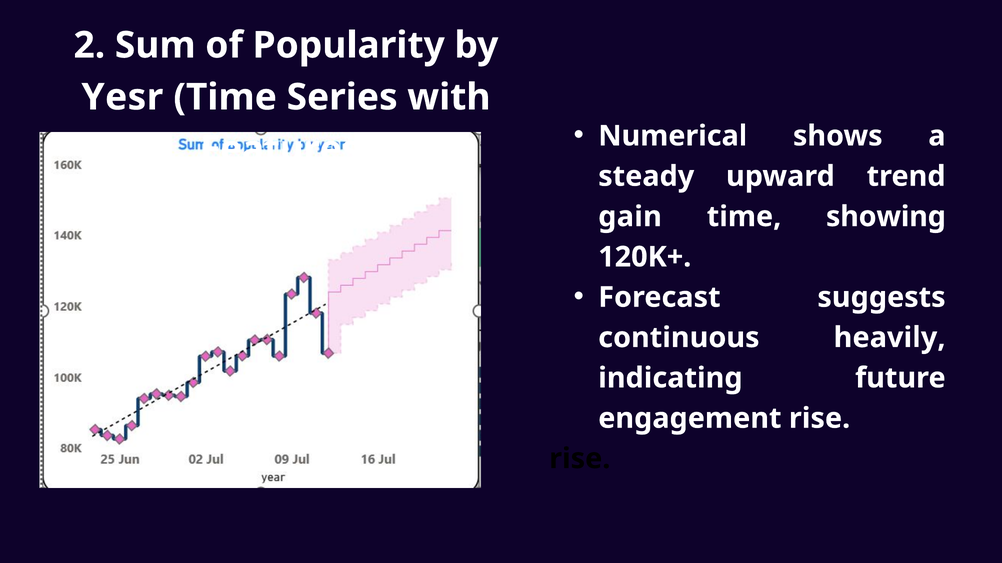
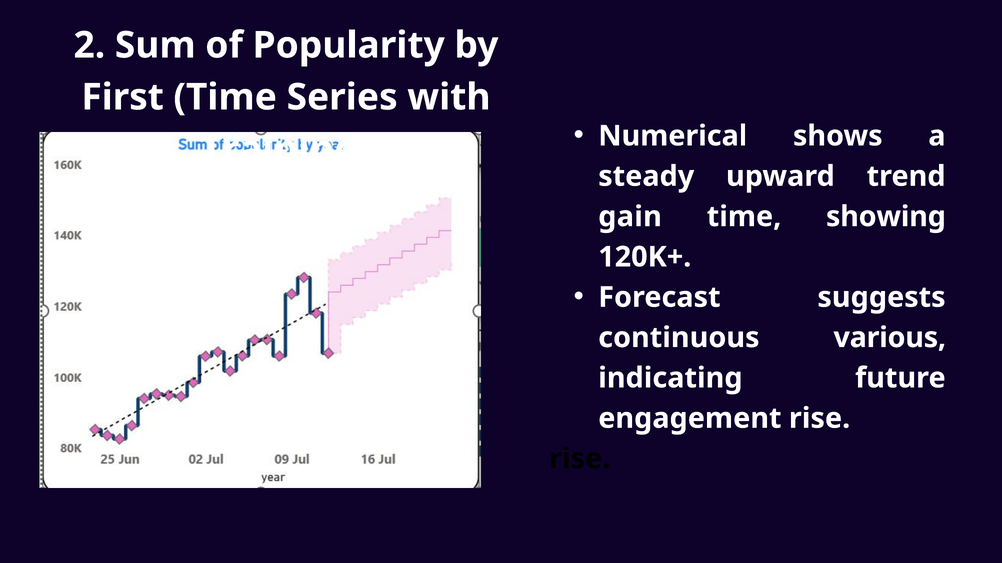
Yesr: Yesr -> First
Features: Features -> Training
heavily: heavily -> various
